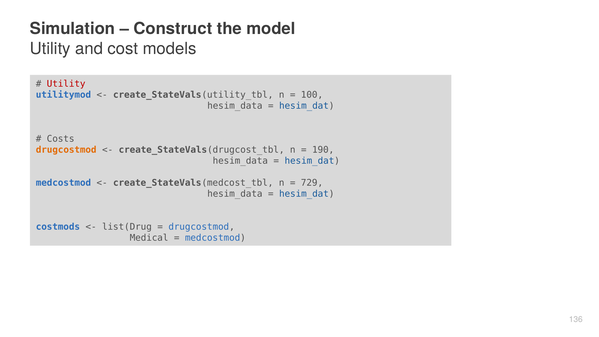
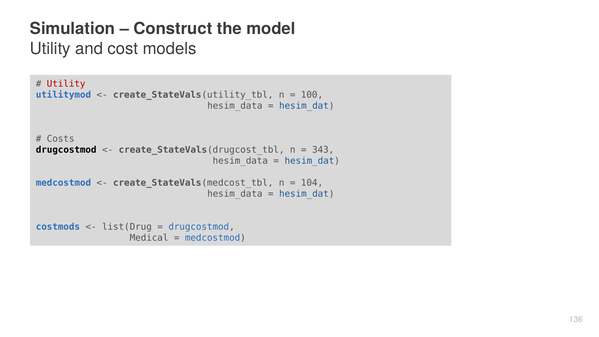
drugcostmod at (66, 150) colour: orange -> black
190: 190 -> 343
729: 729 -> 104
